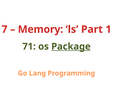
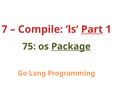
Memory: Memory -> Compile
Part underline: none -> present
71: 71 -> 75
